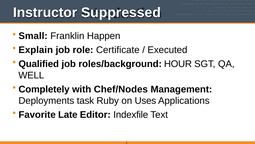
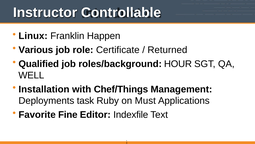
Suppressed: Suppressed -> Controllable
Small: Small -> Linux
Explain: Explain -> Various
Executed: Executed -> Returned
Completely: Completely -> Installation
Chef/Nodes: Chef/Nodes -> Chef/Things
Uses: Uses -> Must
Late: Late -> Fine
